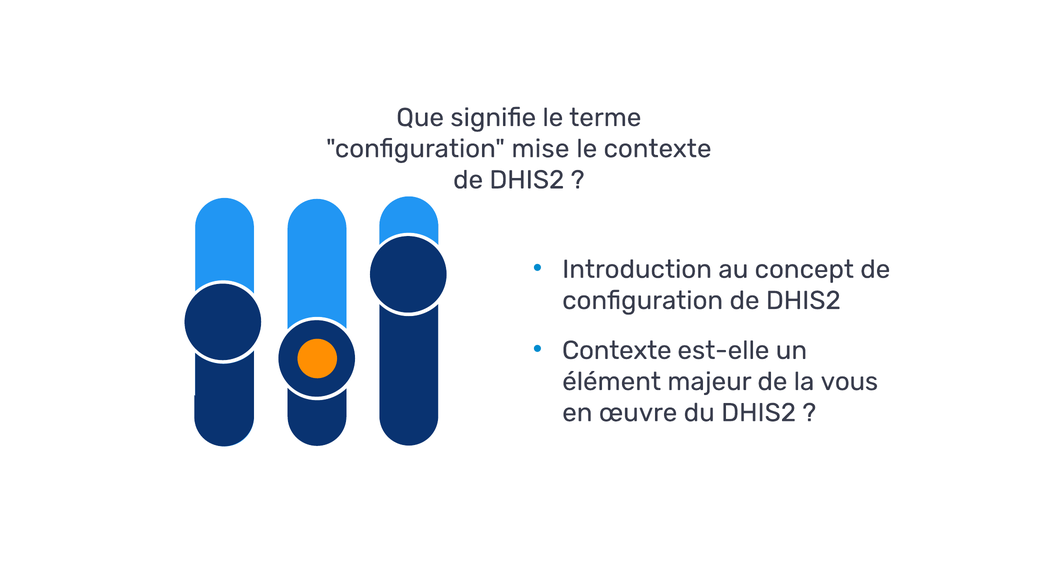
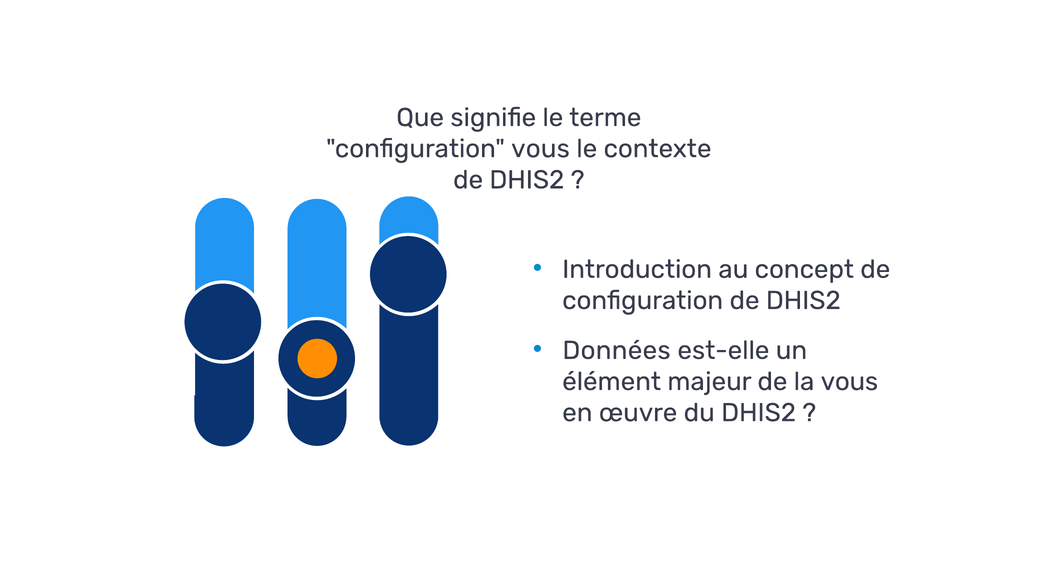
configuration mise: mise -> vous
Contexte at (617, 351): Contexte -> Données
